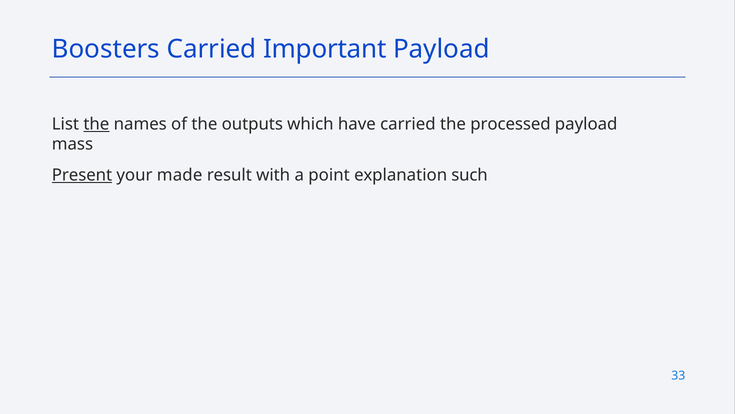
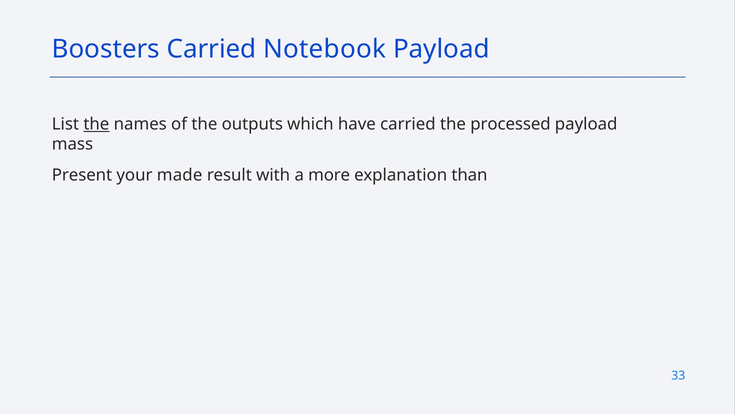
Important: Important -> Notebook
Present underline: present -> none
point: point -> more
such: such -> than
